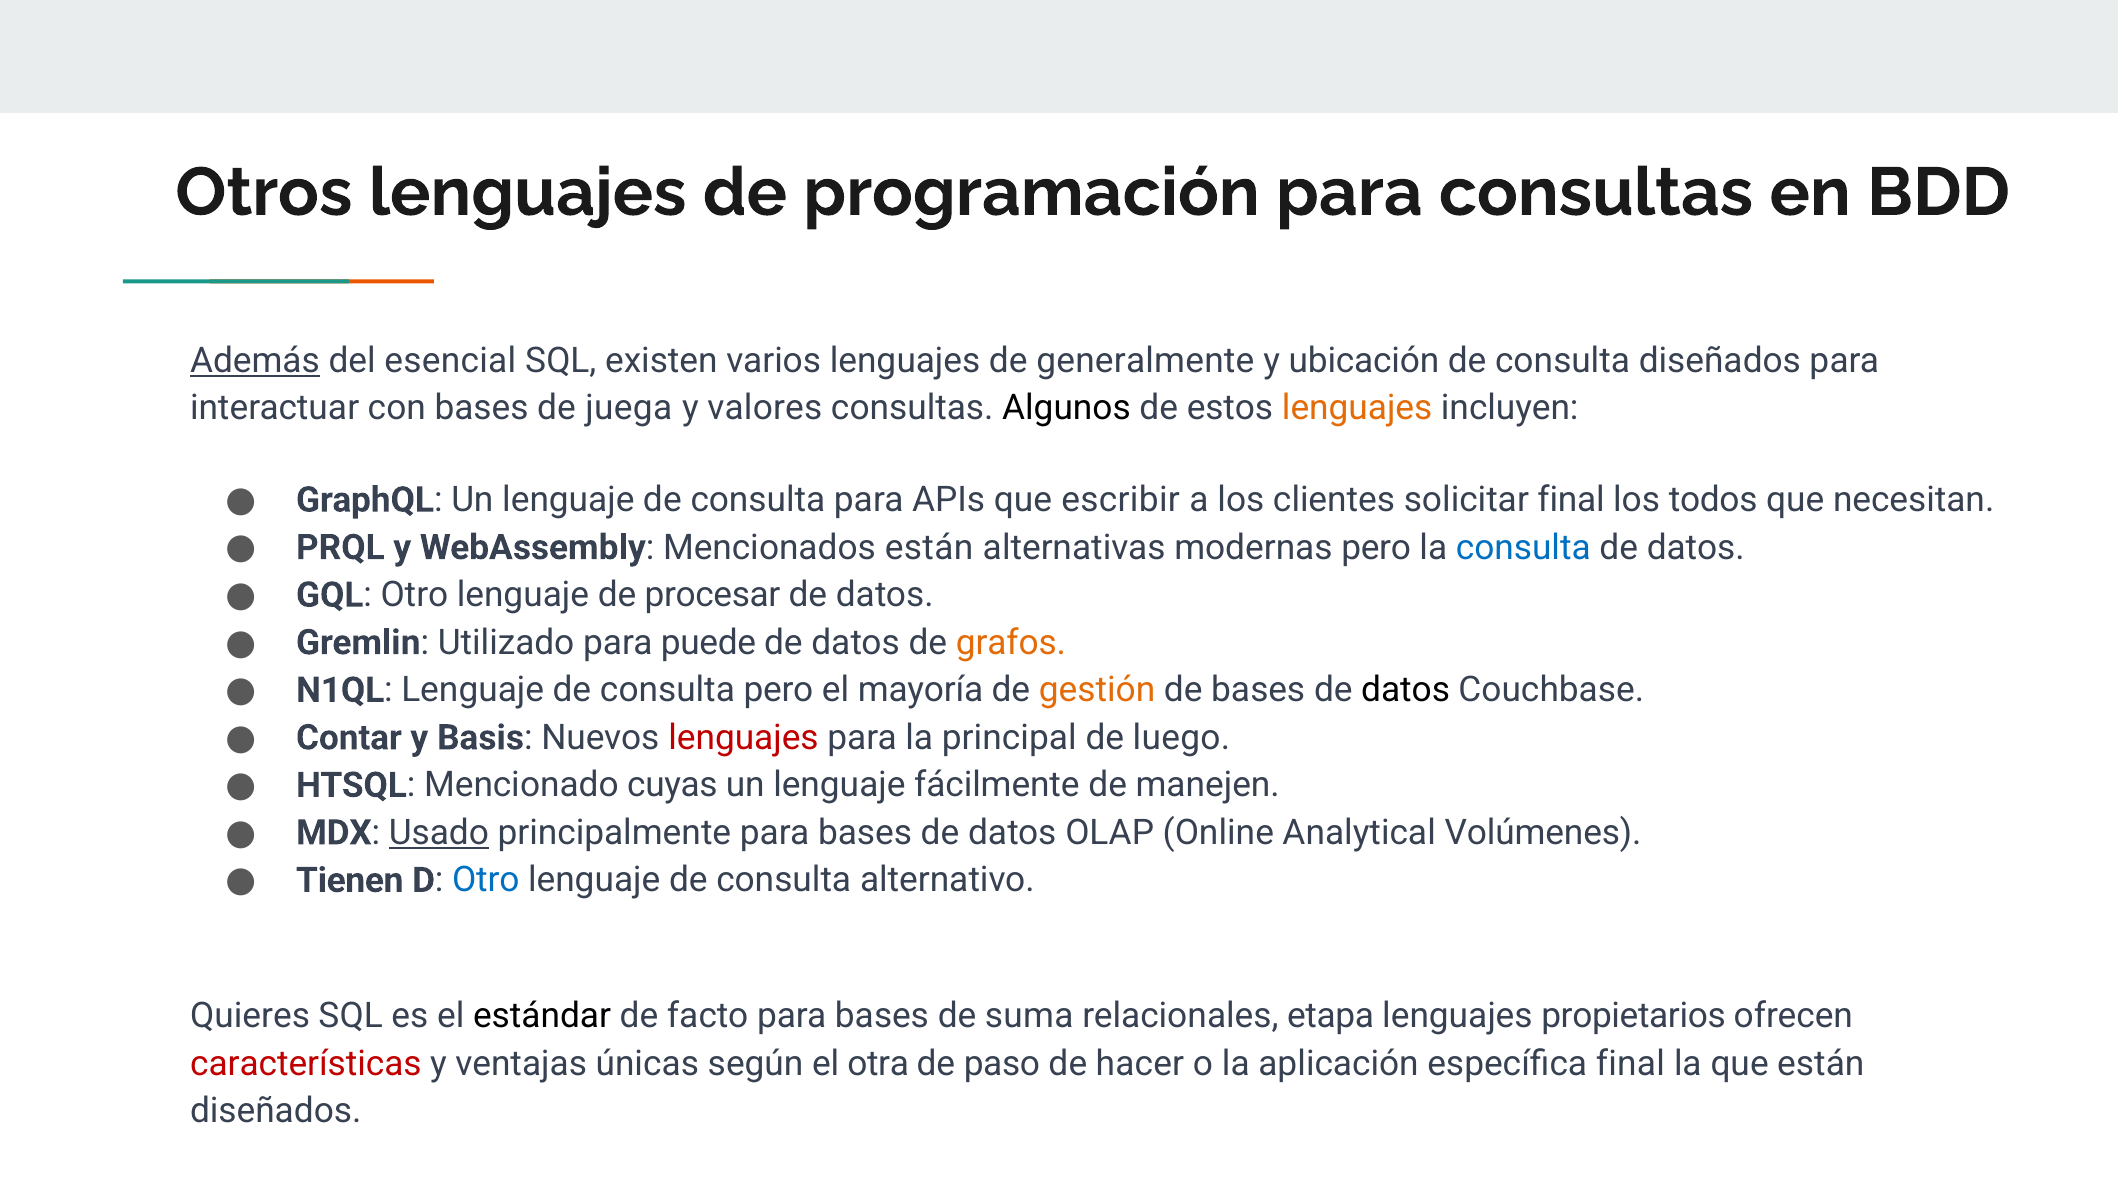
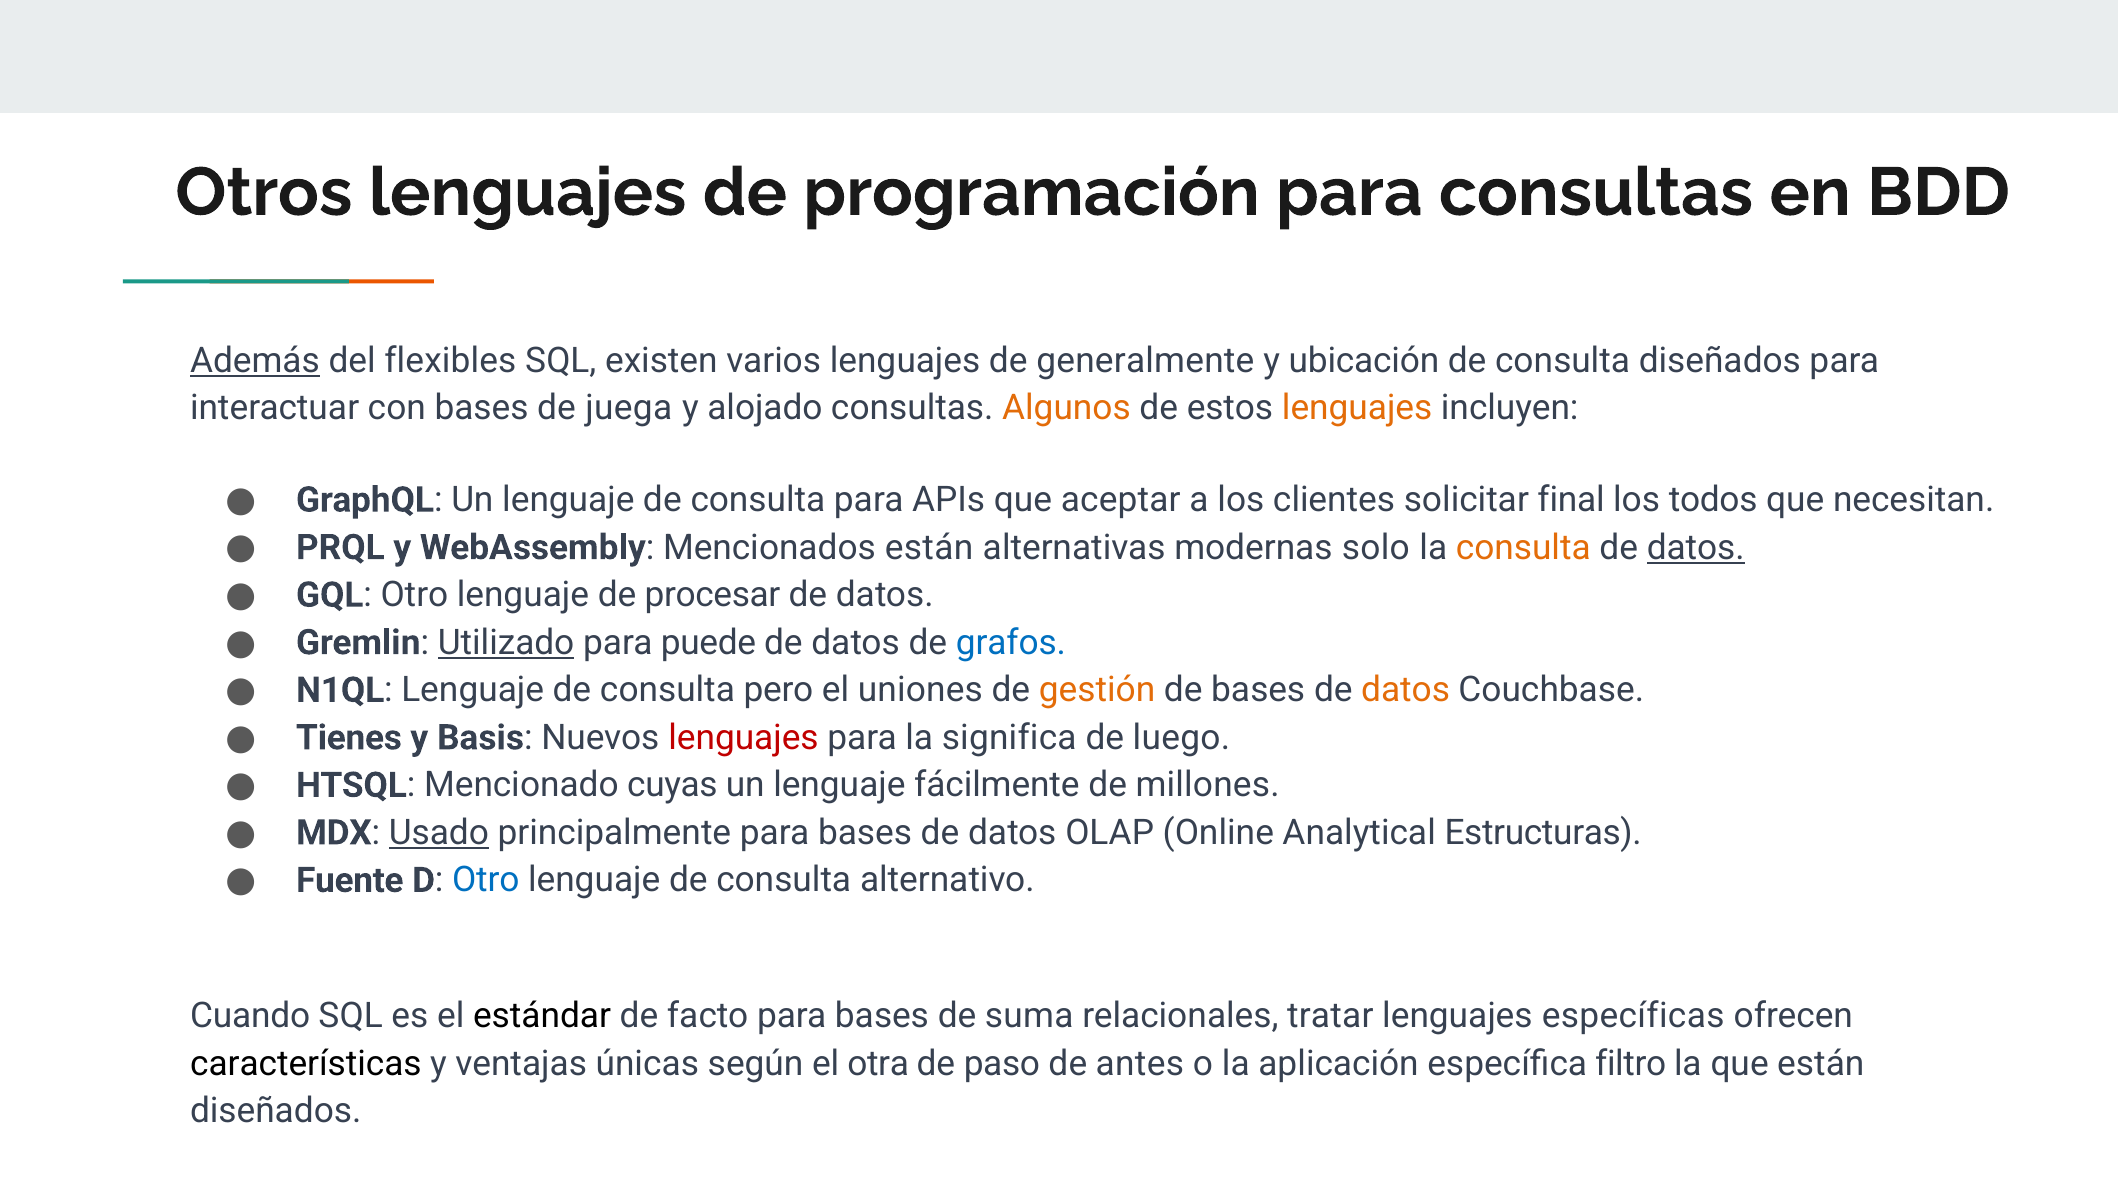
esencial: esencial -> flexibles
valores: valores -> alojado
Algunos colour: black -> orange
escribir: escribir -> aceptar
modernas pero: pero -> solo
consulta at (1523, 547) colour: blue -> orange
datos at (1696, 547) underline: none -> present
Utilizado underline: none -> present
grafos colour: orange -> blue
mayoría: mayoría -> uniones
datos at (1406, 690) colour: black -> orange
Contar: Contar -> Tienes
principal: principal -> significa
manejen: manejen -> millones
Volúmenes: Volúmenes -> Estructuras
Tienen: Tienen -> Fuente
Quieres: Quieres -> Cuando
etapa: etapa -> tratar
propietarios: propietarios -> específicas
características colour: red -> black
hacer: hacer -> antes
específica final: final -> filtro
